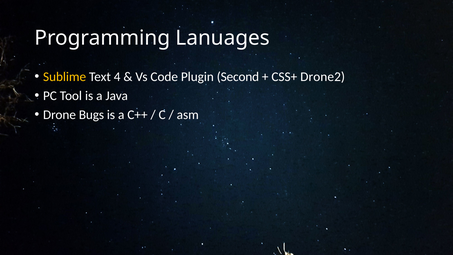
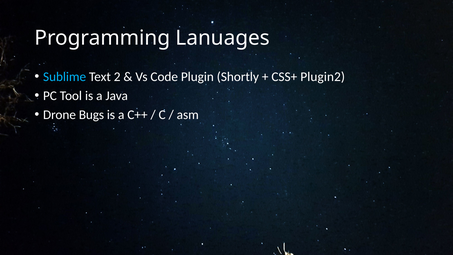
Sublime colour: yellow -> light blue
4: 4 -> 2
Second: Second -> Shortly
Drone2: Drone2 -> Plugin2
